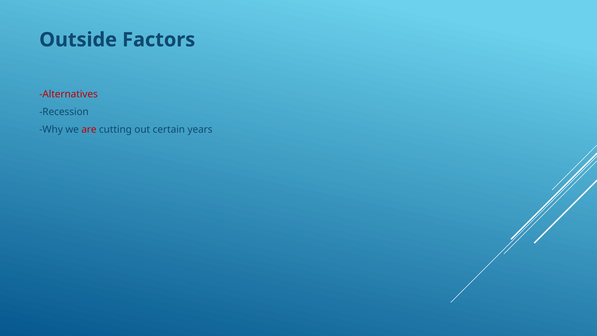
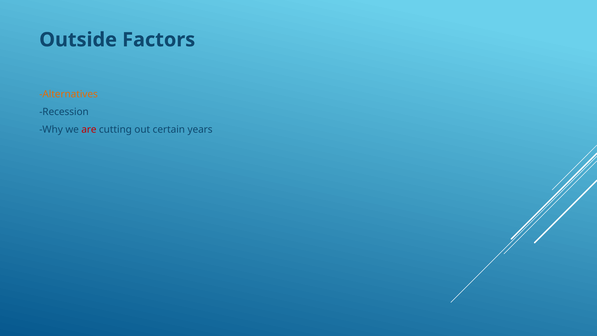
Alternatives colour: red -> orange
